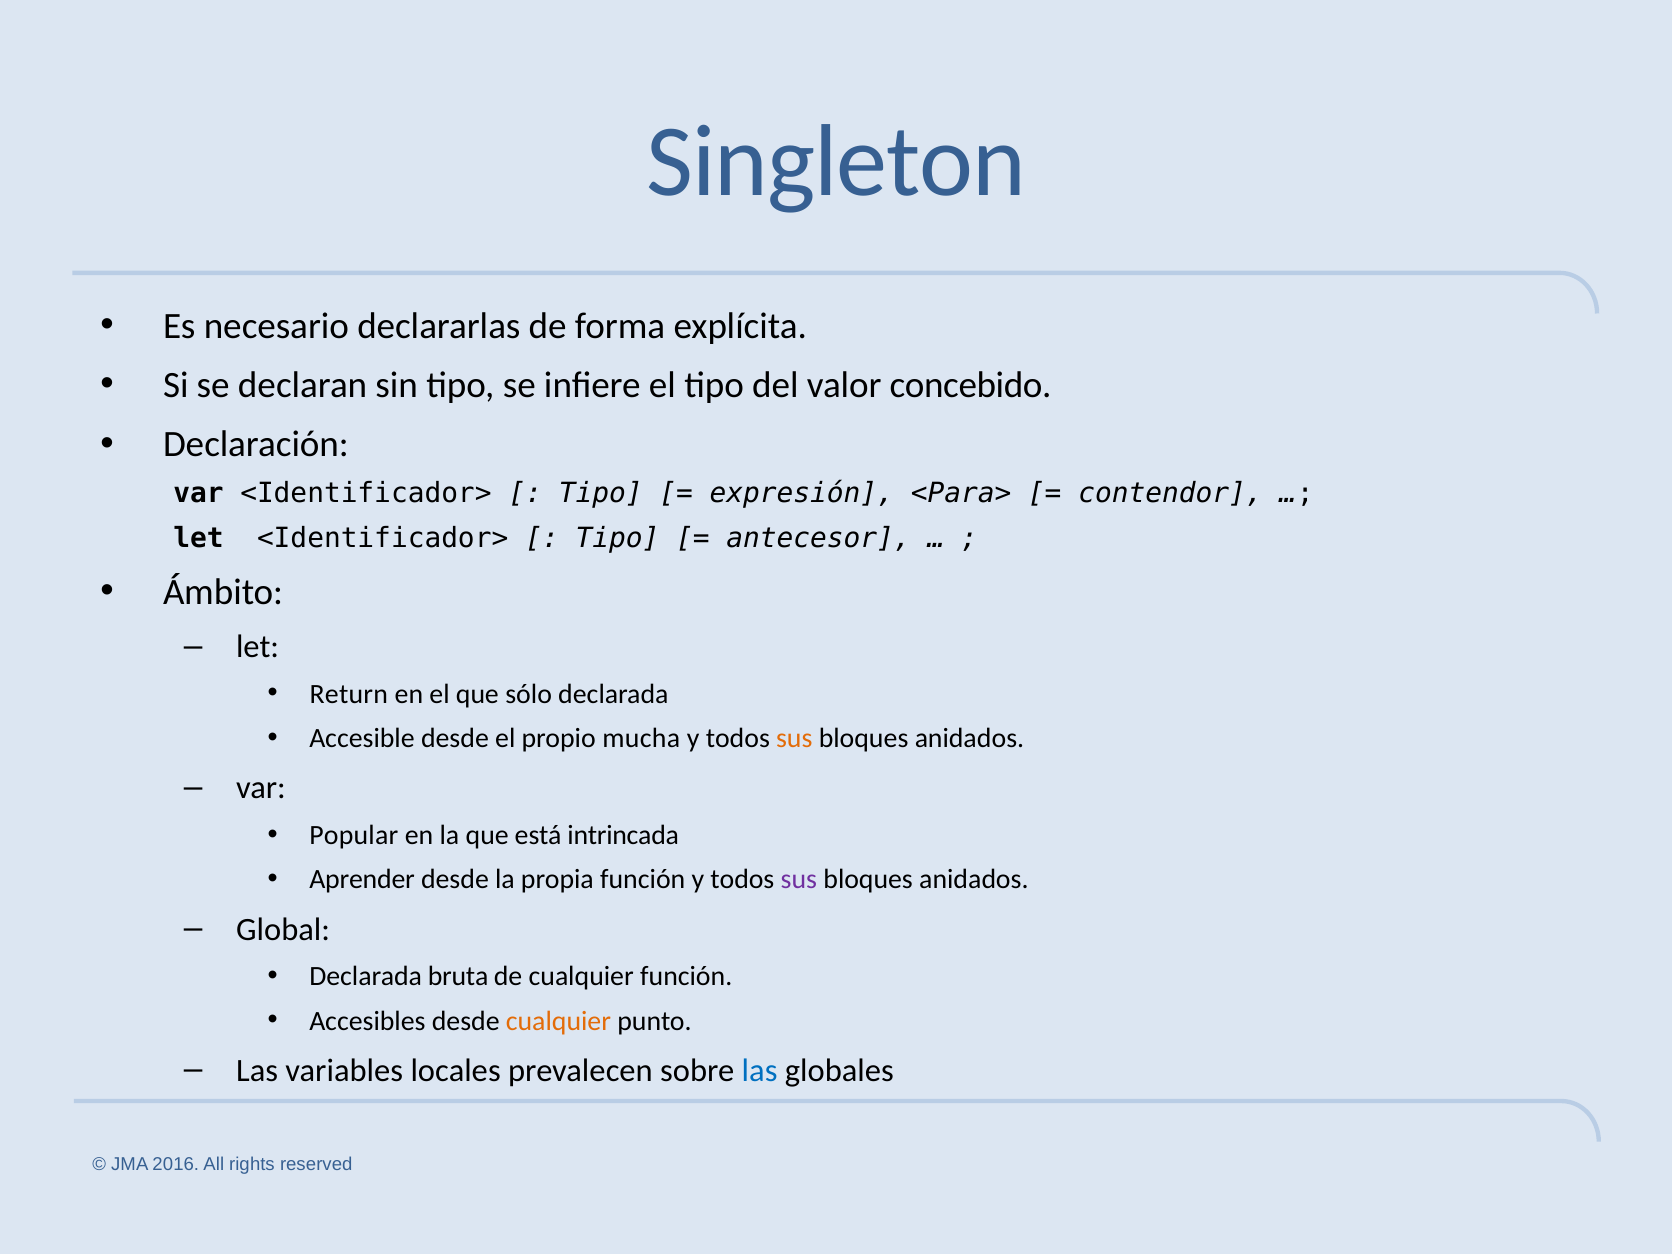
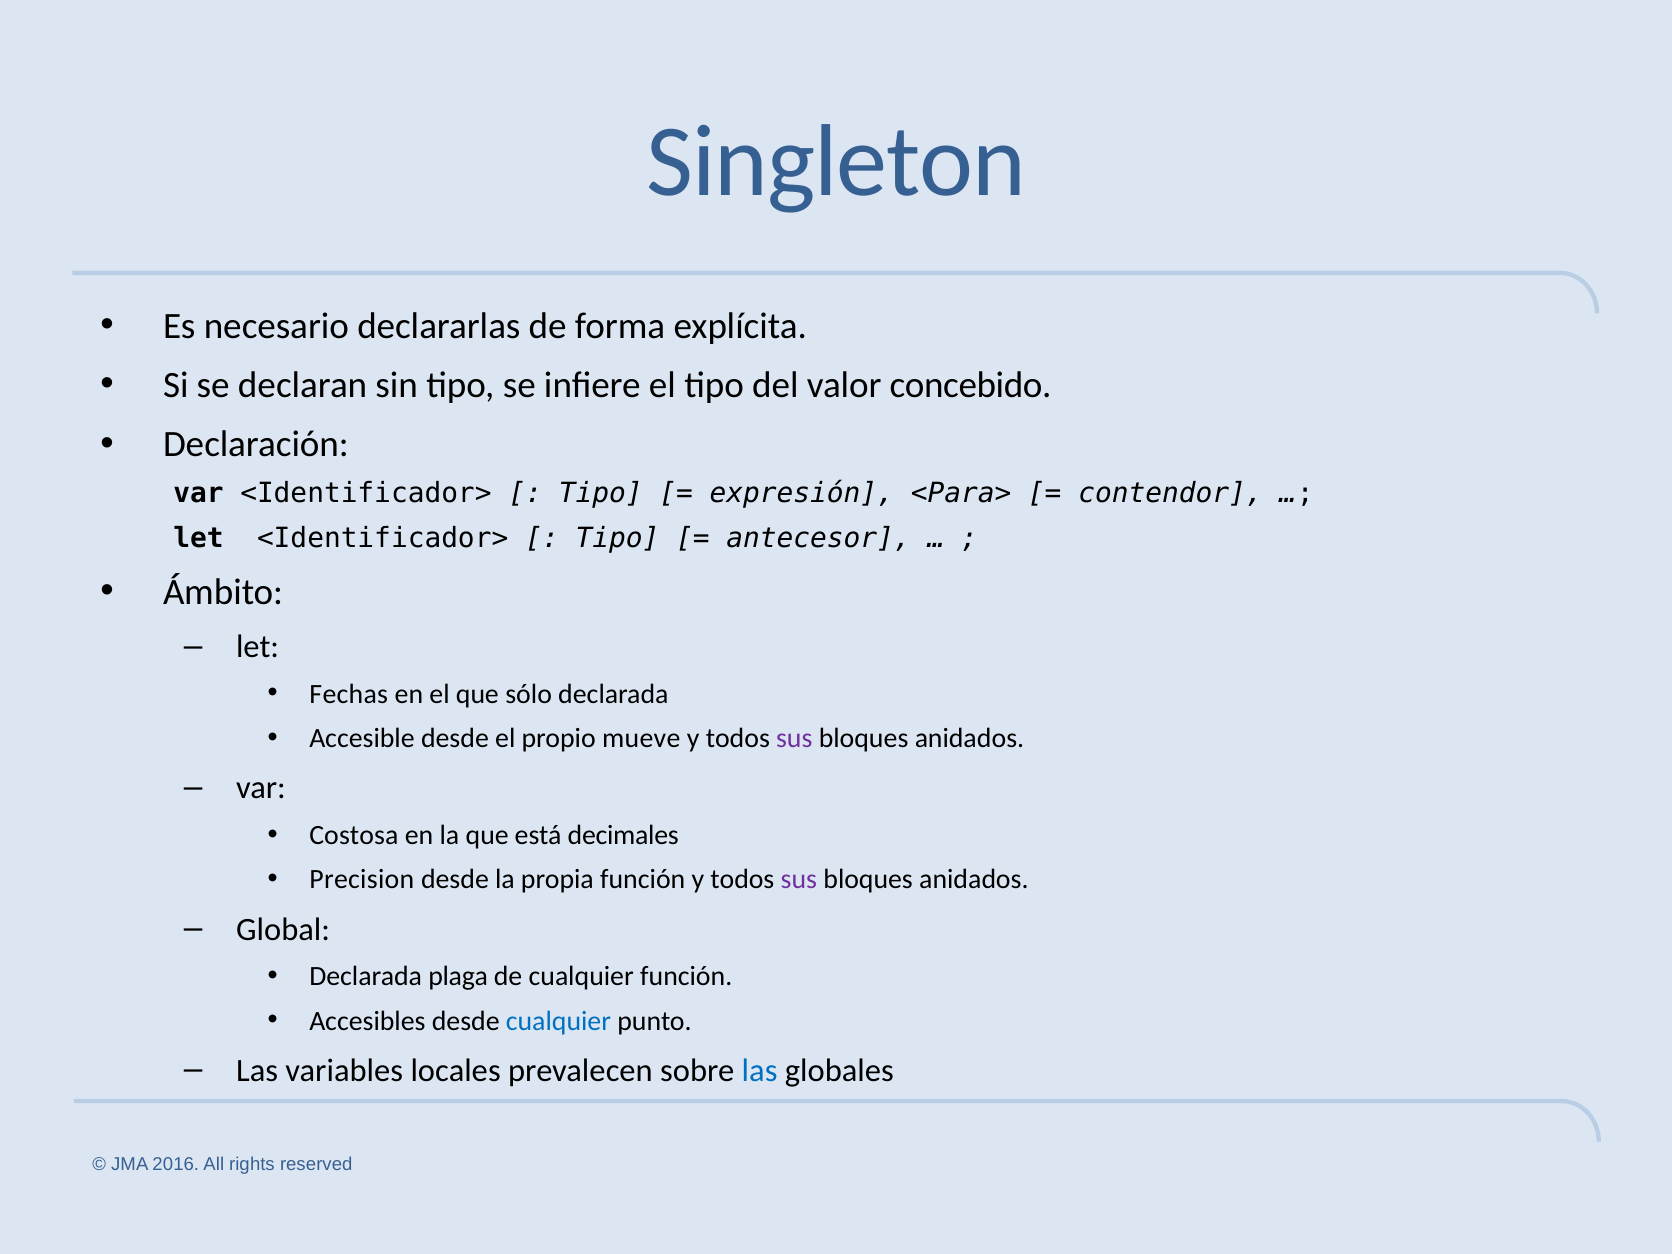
Return: Return -> Fechas
mucha: mucha -> mueve
sus at (794, 738) colour: orange -> purple
Popular: Popular -> Costosa
intrincada: intrincada -> decimales
Aprender: Aprender -> Precision
bruta: bruta -> plaga
cualquier at (558, 1021) colour: orange -> blue
